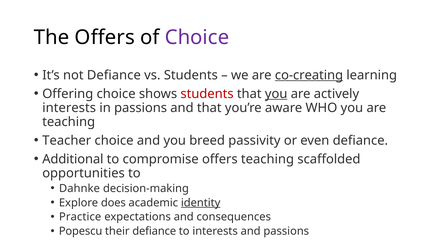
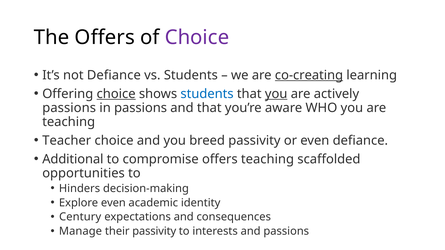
choice at (116, 94) underline: none -> present
students at (207, 94) colour: red -> blue
interests at (69, 108): interests -> passions
Dahnke: Dahnke -> Hinders
Explore does: does -> even
identity underline: present -> none
Practice: Practice -> Century
Popescu: Popescu -> Manage
their defiance: defiance -> passivity
